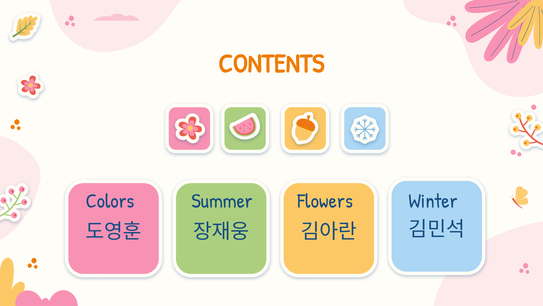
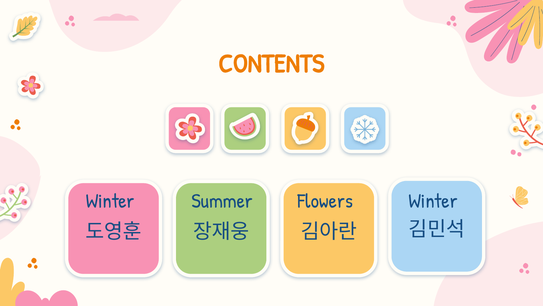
Colors at (110, 201): Colors -> Winter
